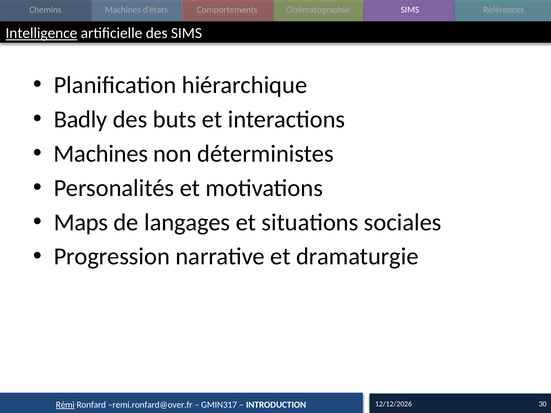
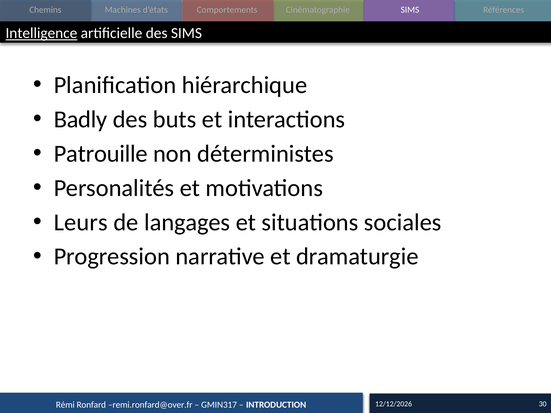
Machines at (101, 154): Machines -> Patrouille
Maps: Maps -> Leurs
Rémi underline: present -> none
